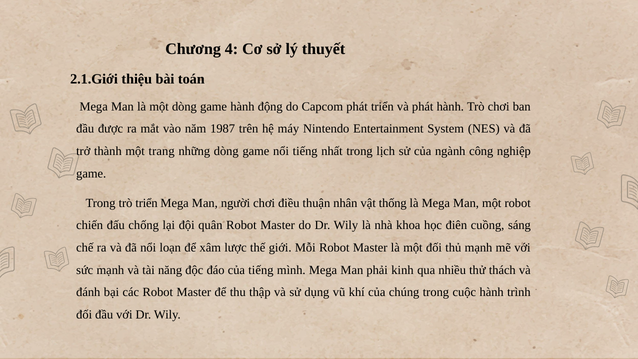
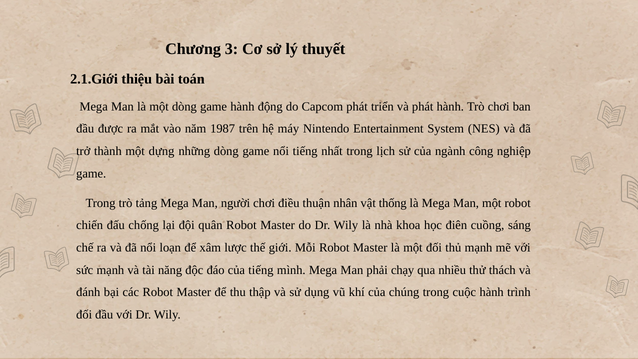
4: 4 -> 3
trang: trang -> dựng
trò triển: triển -> tảng
kinh: kinh -> chạy
